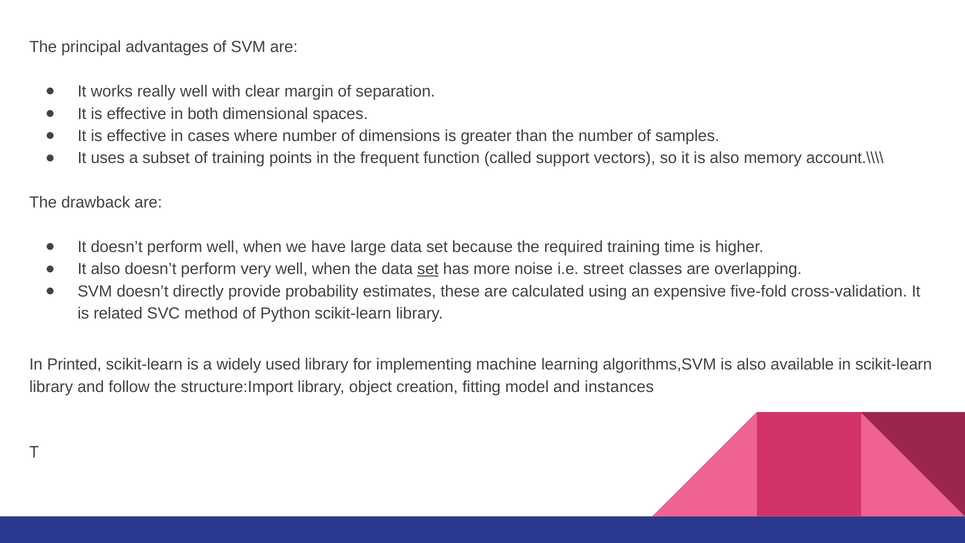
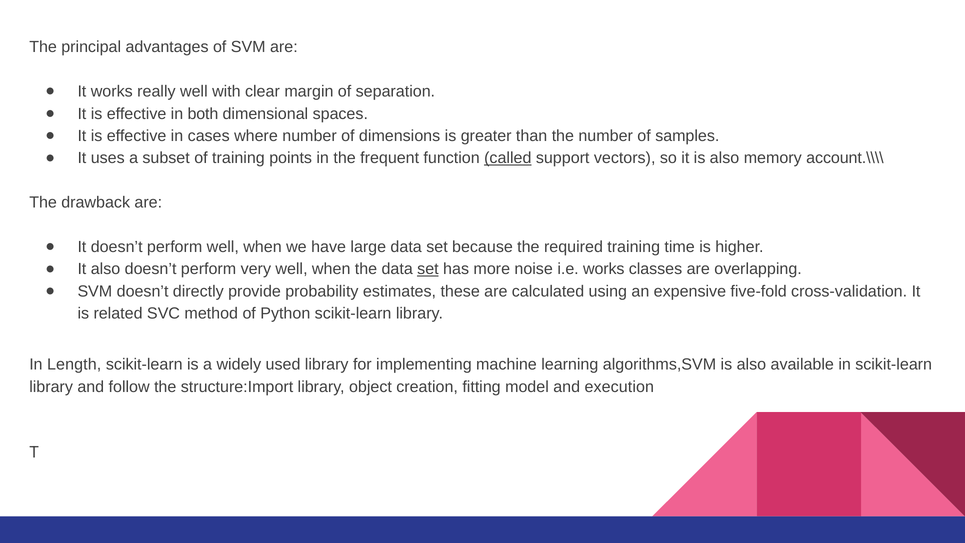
called underline: none -> present
i.e street: street -> works
Printed: Printed -> Length
instances: instances -> execution
